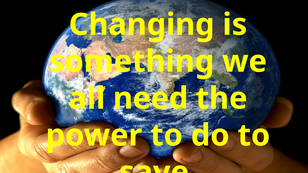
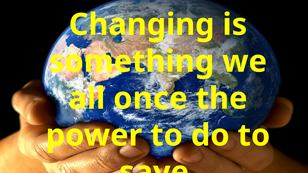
need: need -> once
